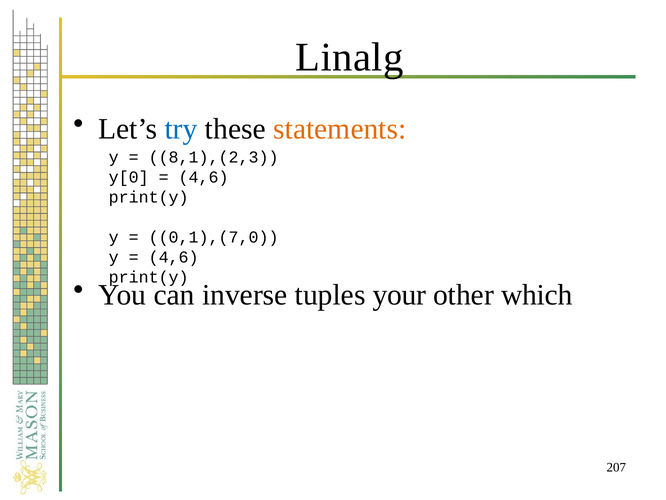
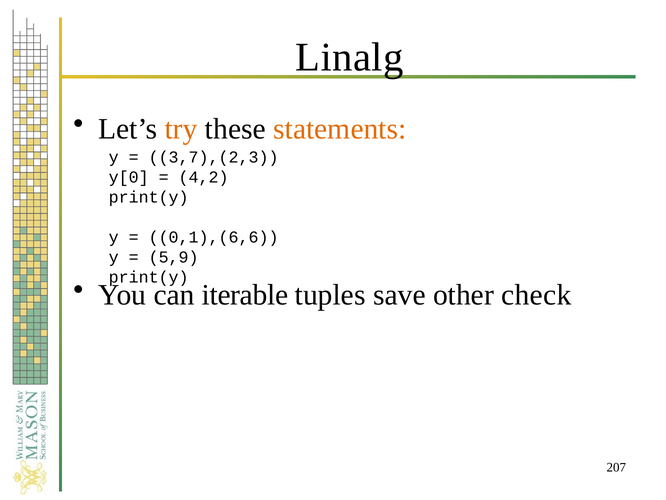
try colour: blue -> orange
8,1),(2,3: 8,1),(2,3 -> 3,7),(2,3
4,6 at (204, 177): 4,6 -> 4,2
0,1),(7,0: 0,1),(7,0 -> 0,1),(6,6
4,6 at (174, 257): 4,6 -> 5,9
inverse: inverse -> iterable
your: your -> save
which: which -> check
